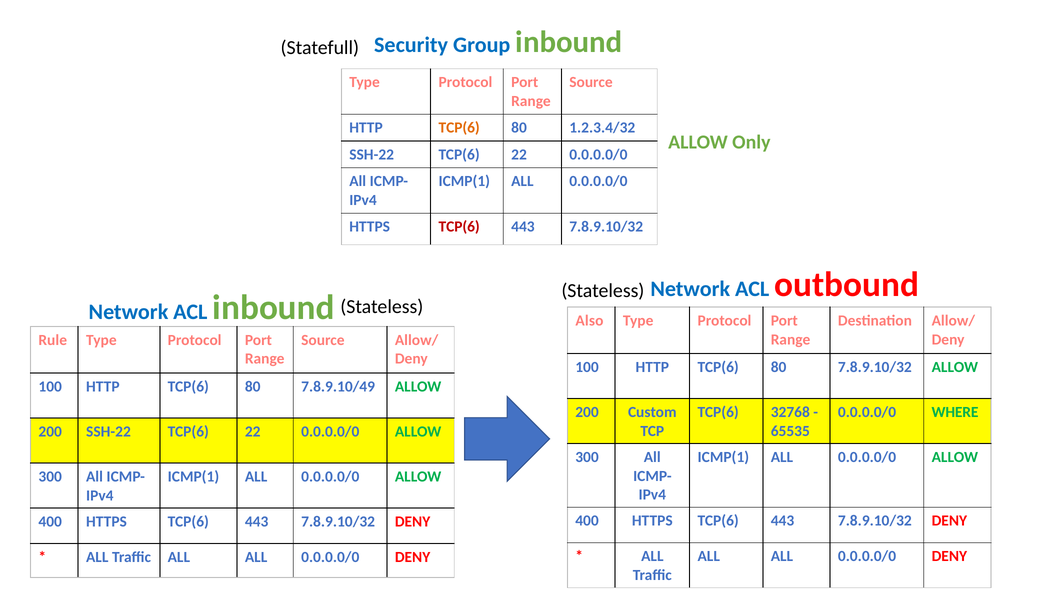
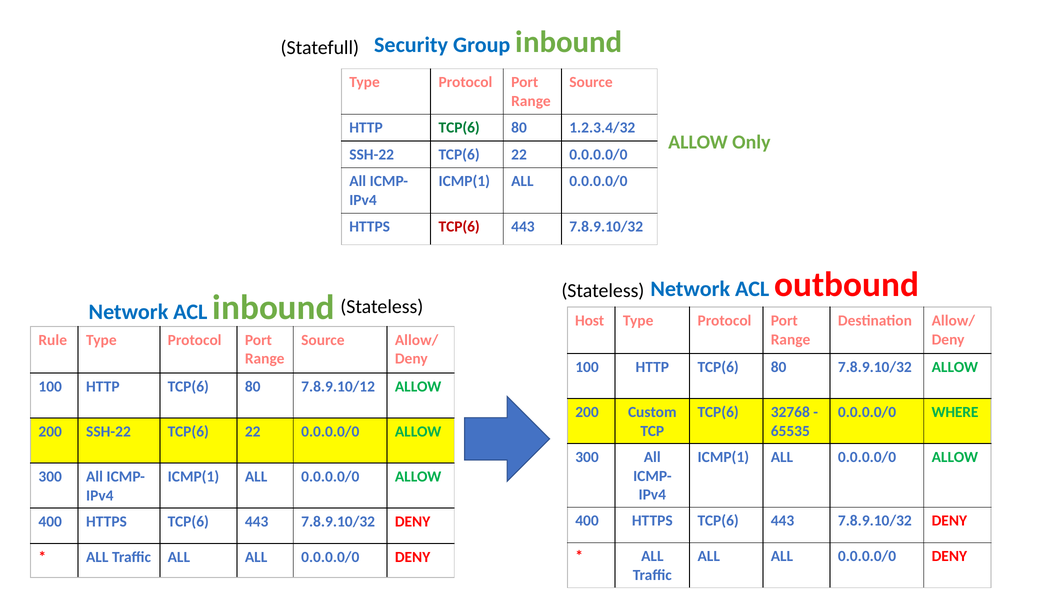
TCP(6 at (459, 128) colour: orange -> green
Also: Also -> Host
7.8.9.10/49: 7.8.9.10/49 -> 7.8.9.10/12
